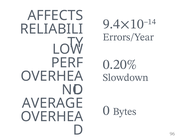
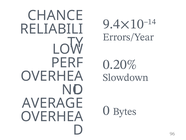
AFFECTS: AFFECTS -> CHANCE
